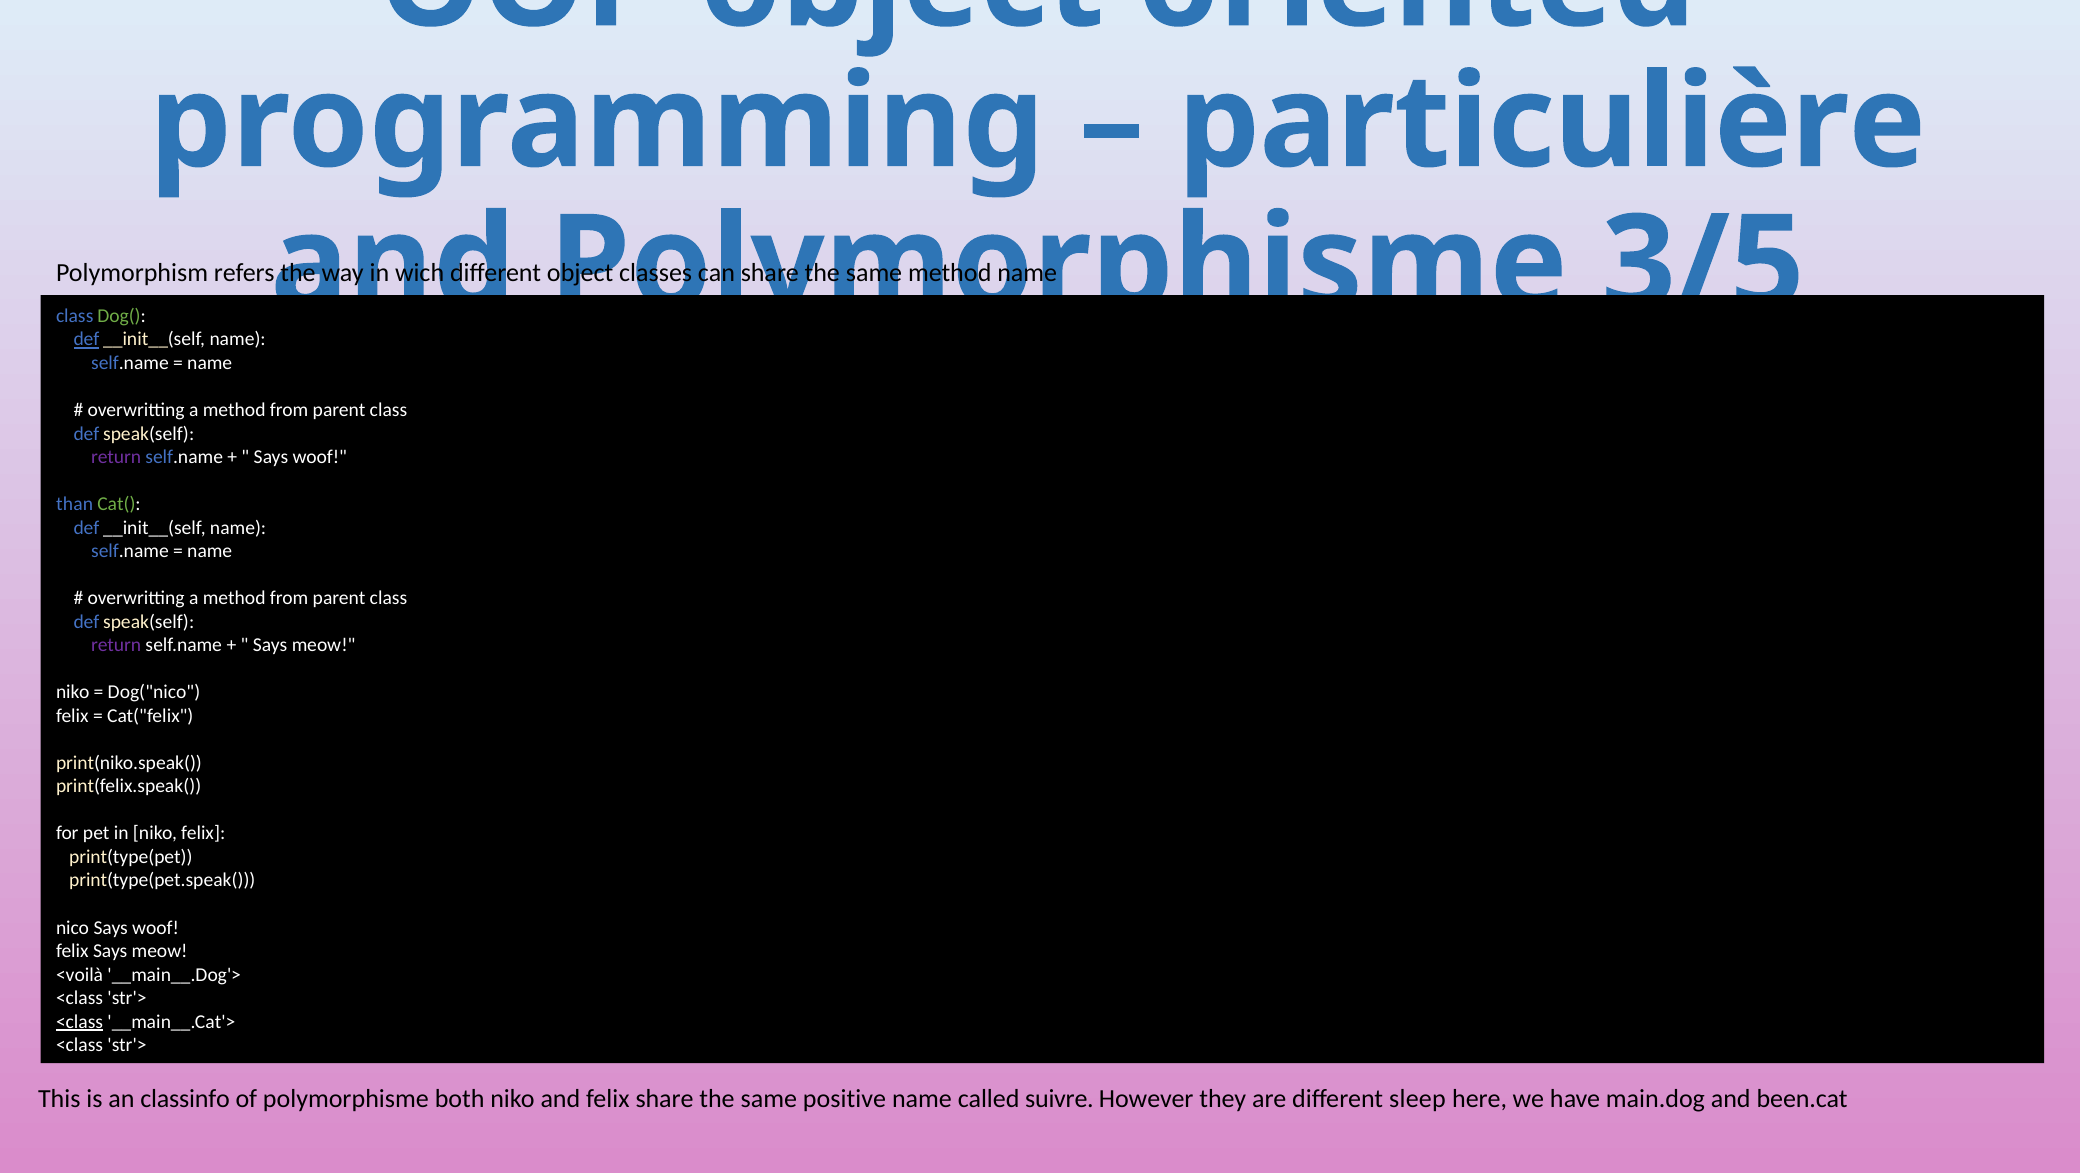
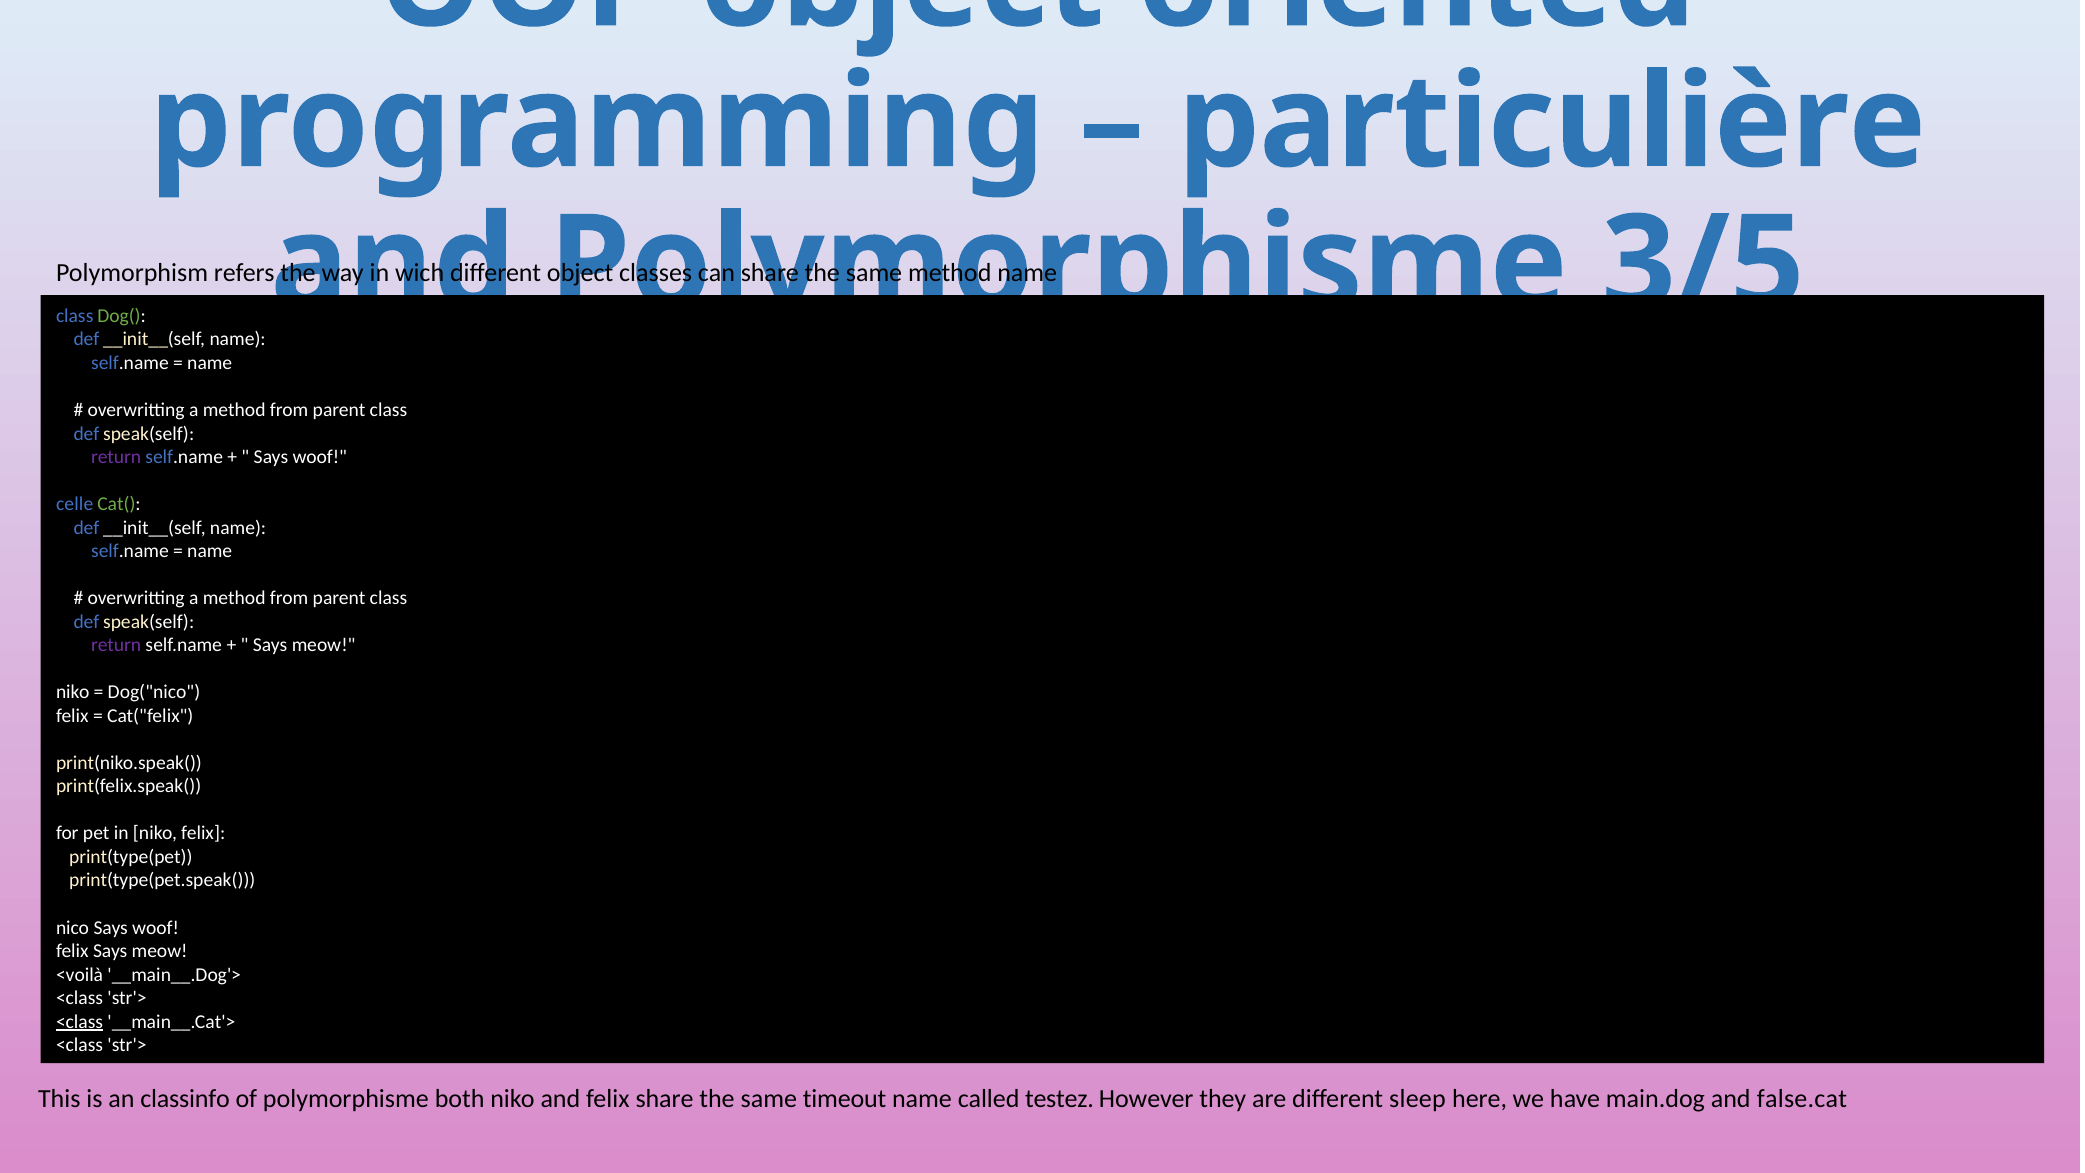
def at (86, 339) underline: present -> none
than: than -> celle
positive: positive -> timeout
suivre: suivre -> testez
been.cat: been.cat -> false.cat
